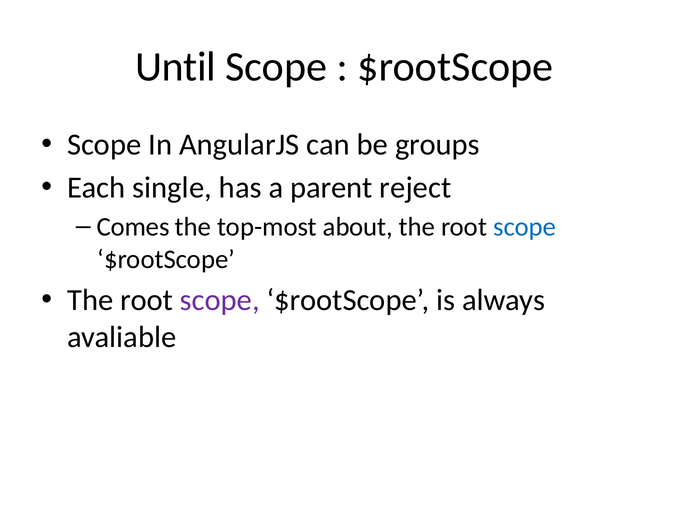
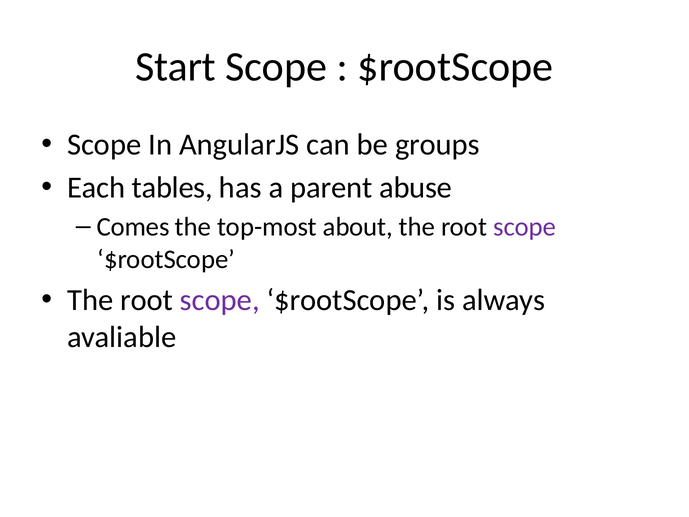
Until: Until -> Start
single: single -> tables
reject: reject -> abuse
scope at (525, 227) colour: blue -> purple
